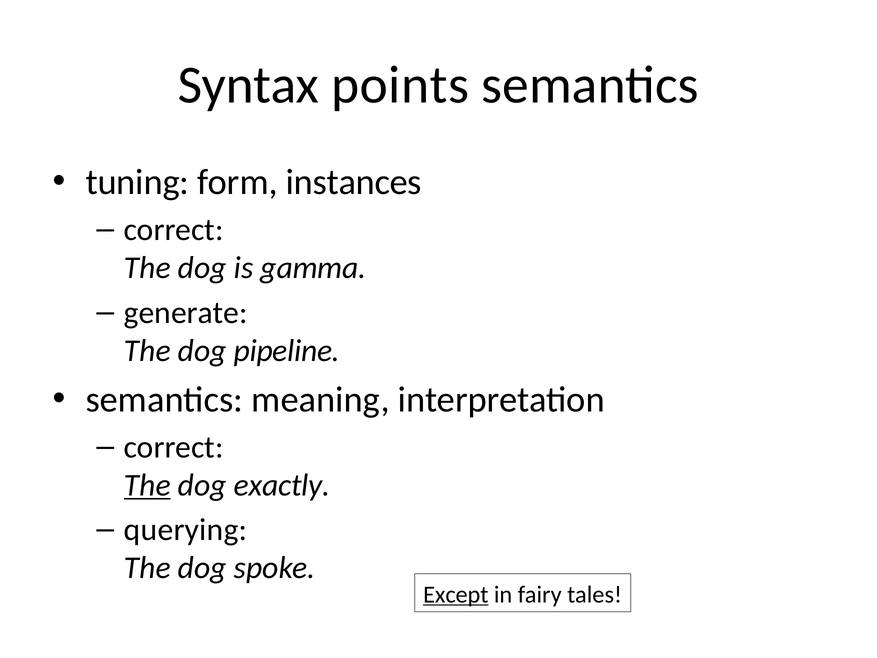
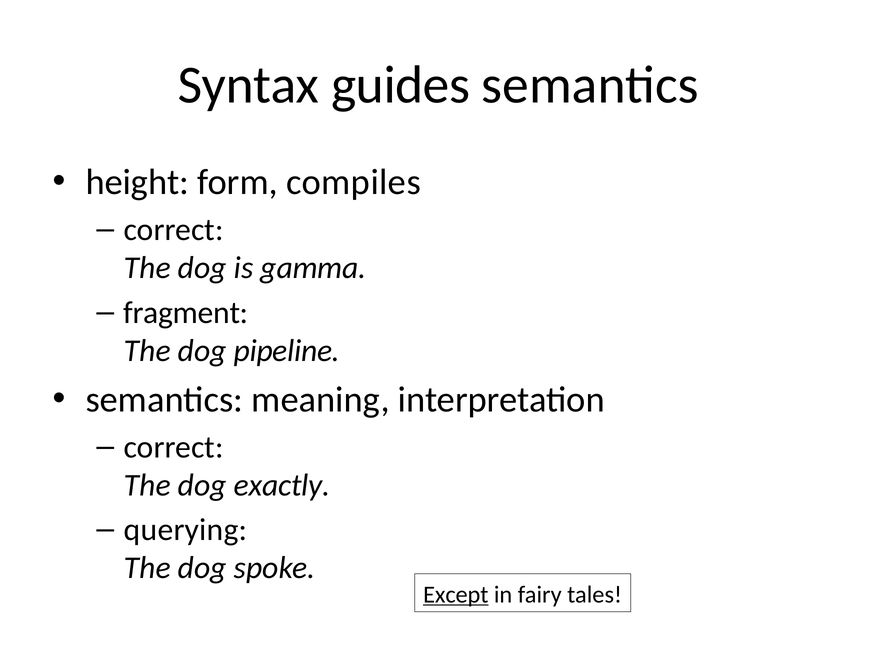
points: points -> guides
tuning: tuning -> height
instances: instances -> compiles
generate: generate -> fragment
The at (147, 485) underline: present -> none
